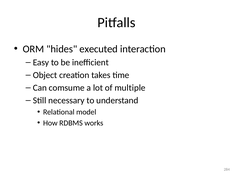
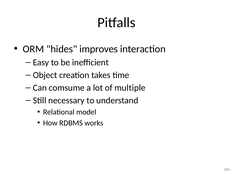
executed: executed -> improves
